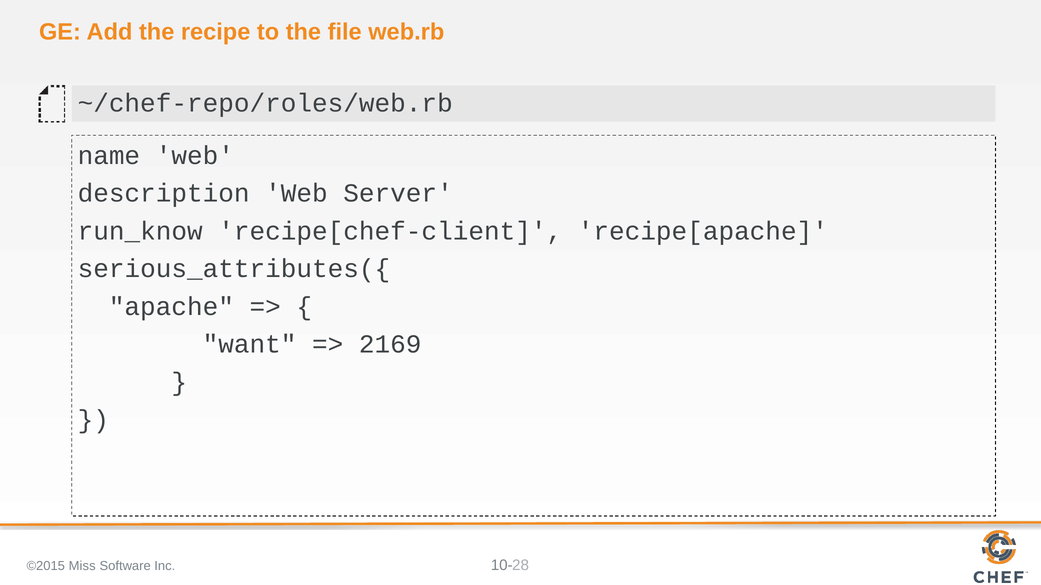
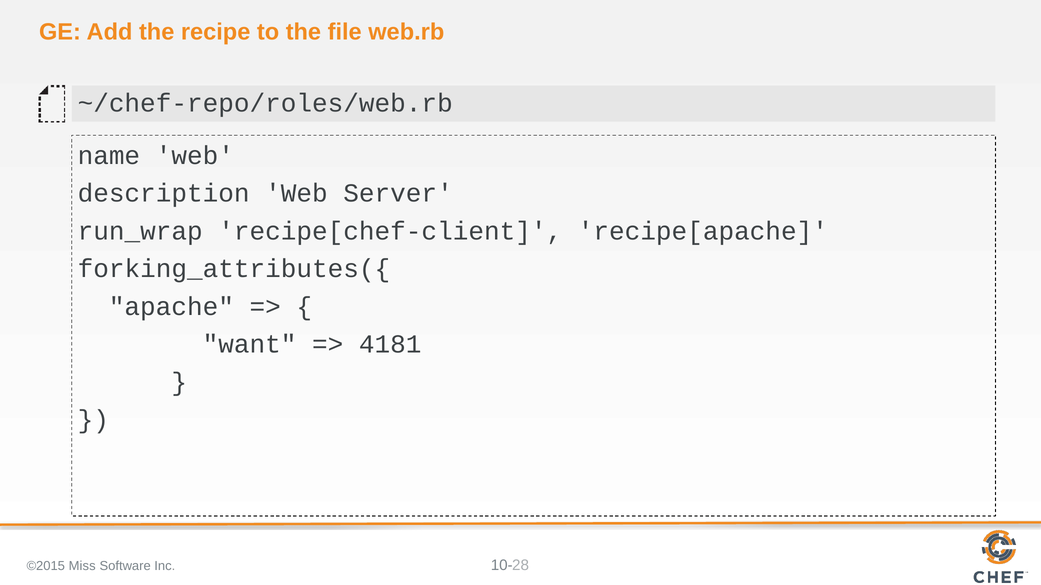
run_know: run_know -> run_wrap
serious_attributes({: serious_attributes({ -> forking_attributes({
2169: 2169 -> 4181
